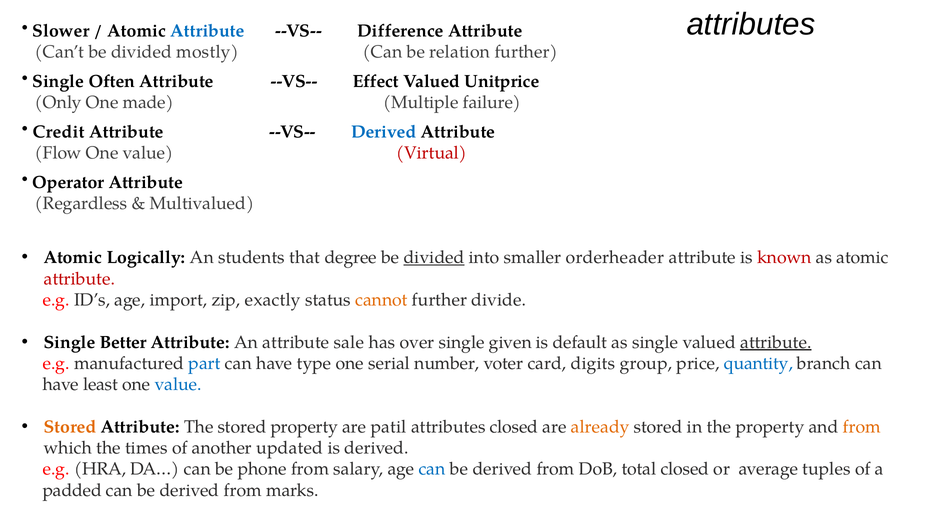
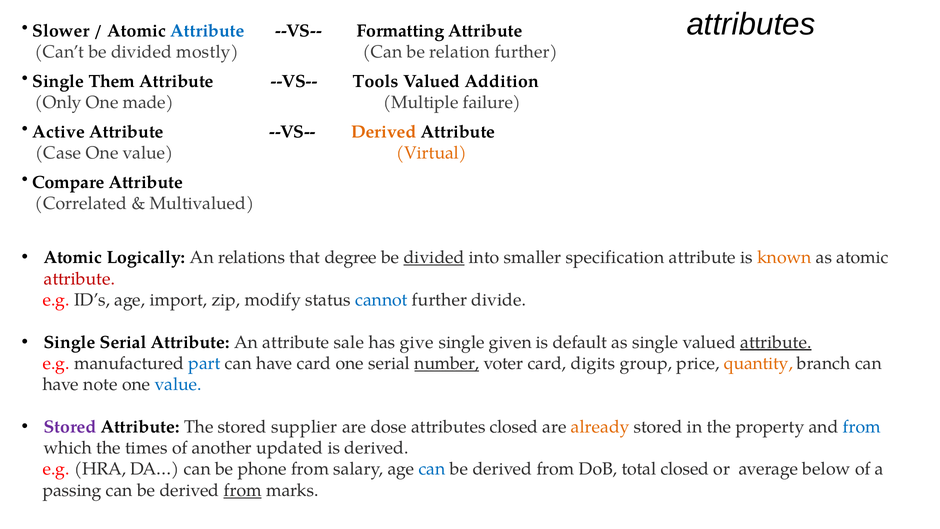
Difference: Difference -> Formatting
Often: Often -> Them
Effect: Effect -> Tools
Unitprice: Unitprice -> Addition
Credit: Credit -> Active
Derived at (384, 132) colour: blue -> orange
Flow: Flow -> Case
Virtual colour: red -> orange
Operator: Operator -> Compare
Regardless: Regardless -> Correlated
students: students -> relations
orderheader: orderheader -> specification
known colour: red -> orange
exactly: exactly -> modify
cannot colour: orange -> blue
Single Better: Better -> Serial
over: over -> give
have type: type -> card
number underline: none -> present
quantity colour: blue -> orange
least: least -> note
Stored at (70, 427) colour: orange -> purple
stored property: property -> supplier
patil: patil -> dose
from at (862, 427) colour: orange -> blue
tuples: tuples -> below
padded: padded -> passing
from at (243, 490) underline: none -> present
